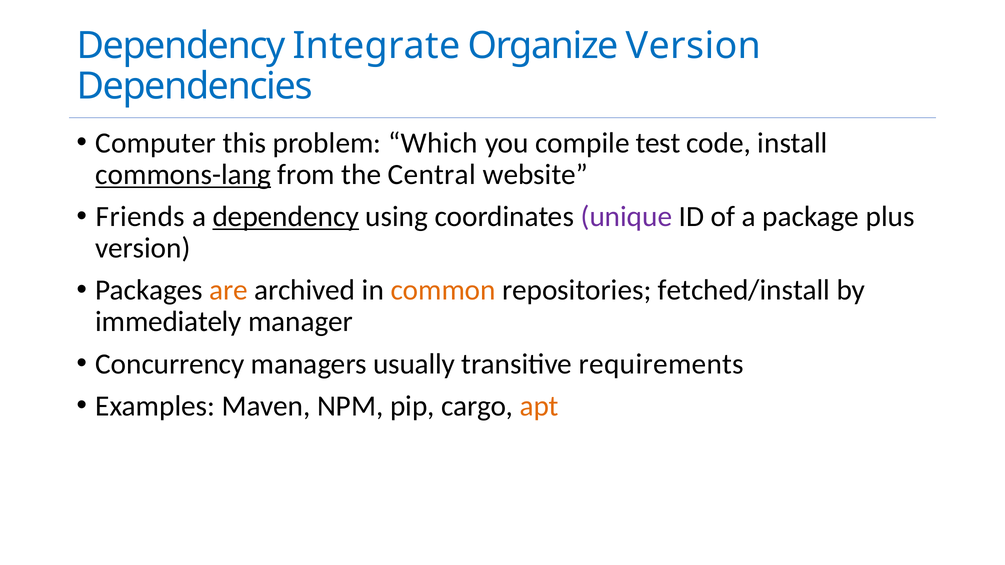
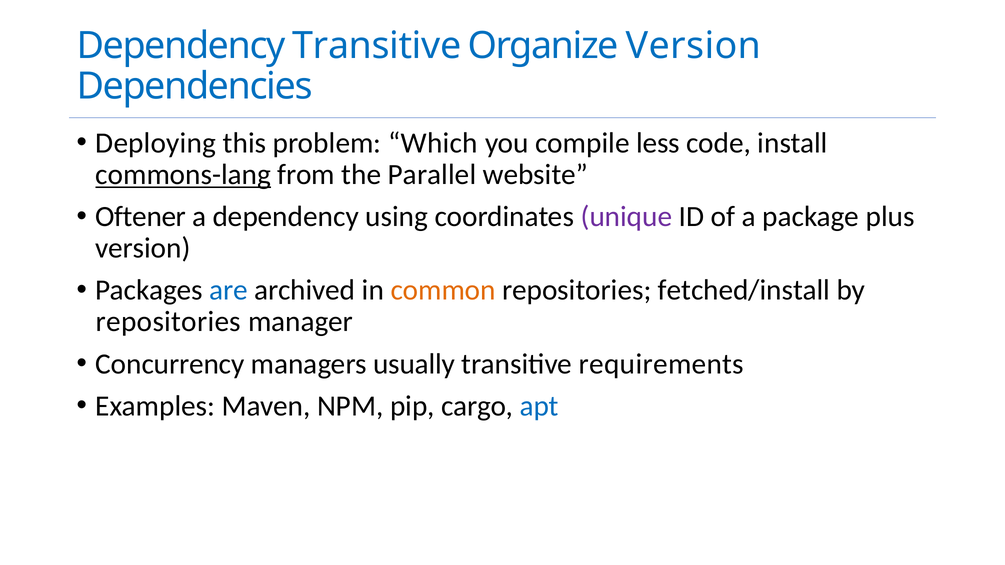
Dependency Integrate: Integrate -> Transitive
Computer: Computer -> Deploying
test: test -> less
Central: Central -> Parallel
Friends: Friends -> Oftener
dependency at (286, 217) underline: present -> none
are colour: orange -> blue
immediately at (169, 322): immediately -> repositories
apt colour: orange -> blue
